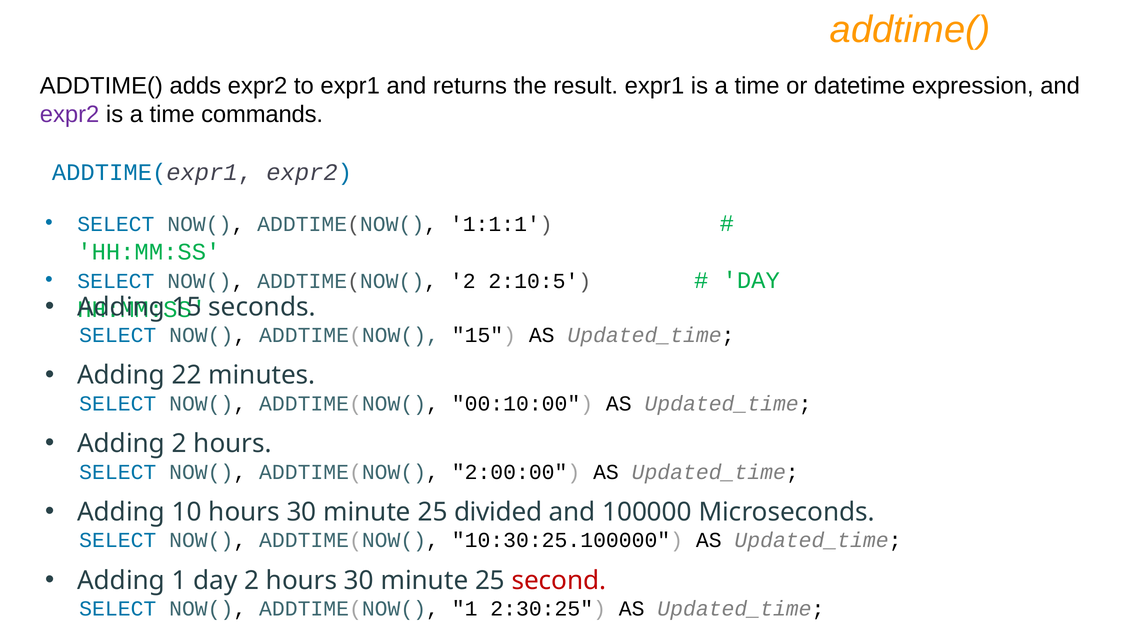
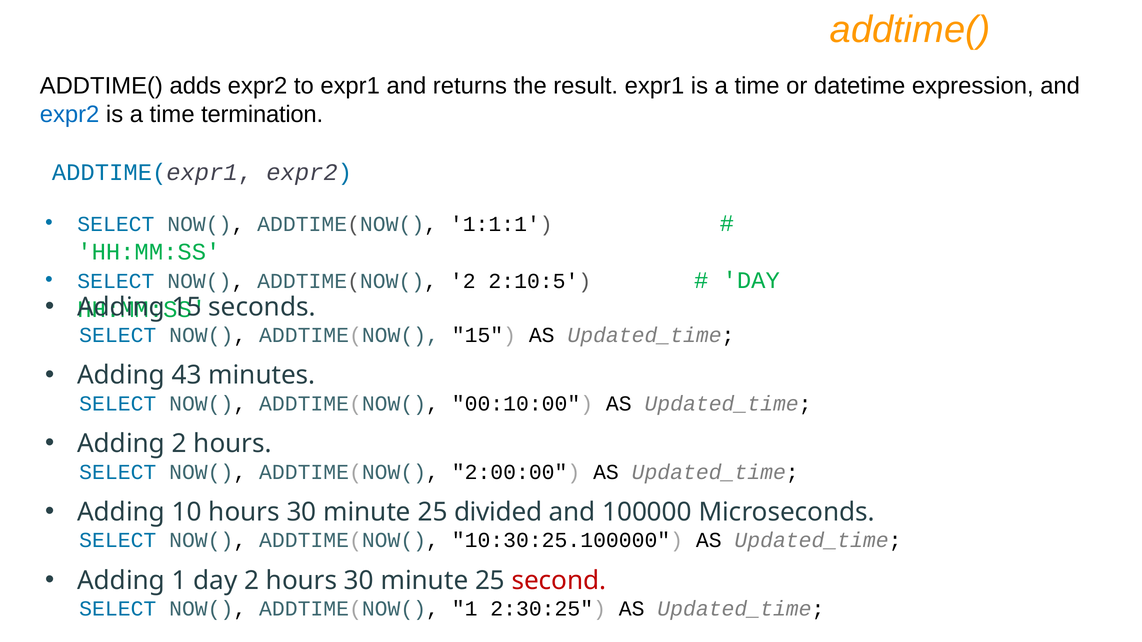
expr2 at (70, 114) colour: purple -> blue
commands: commands -> termination
22: 22 -> 43
